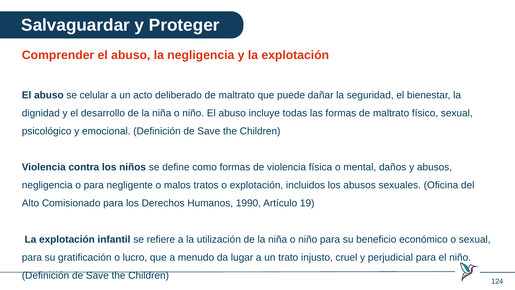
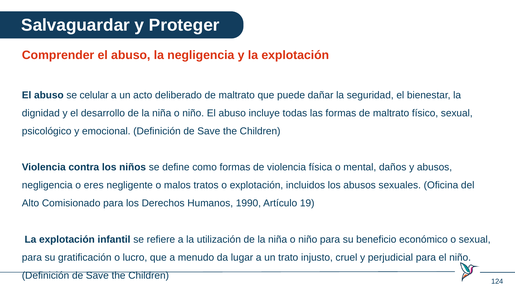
o para: para -> eres
